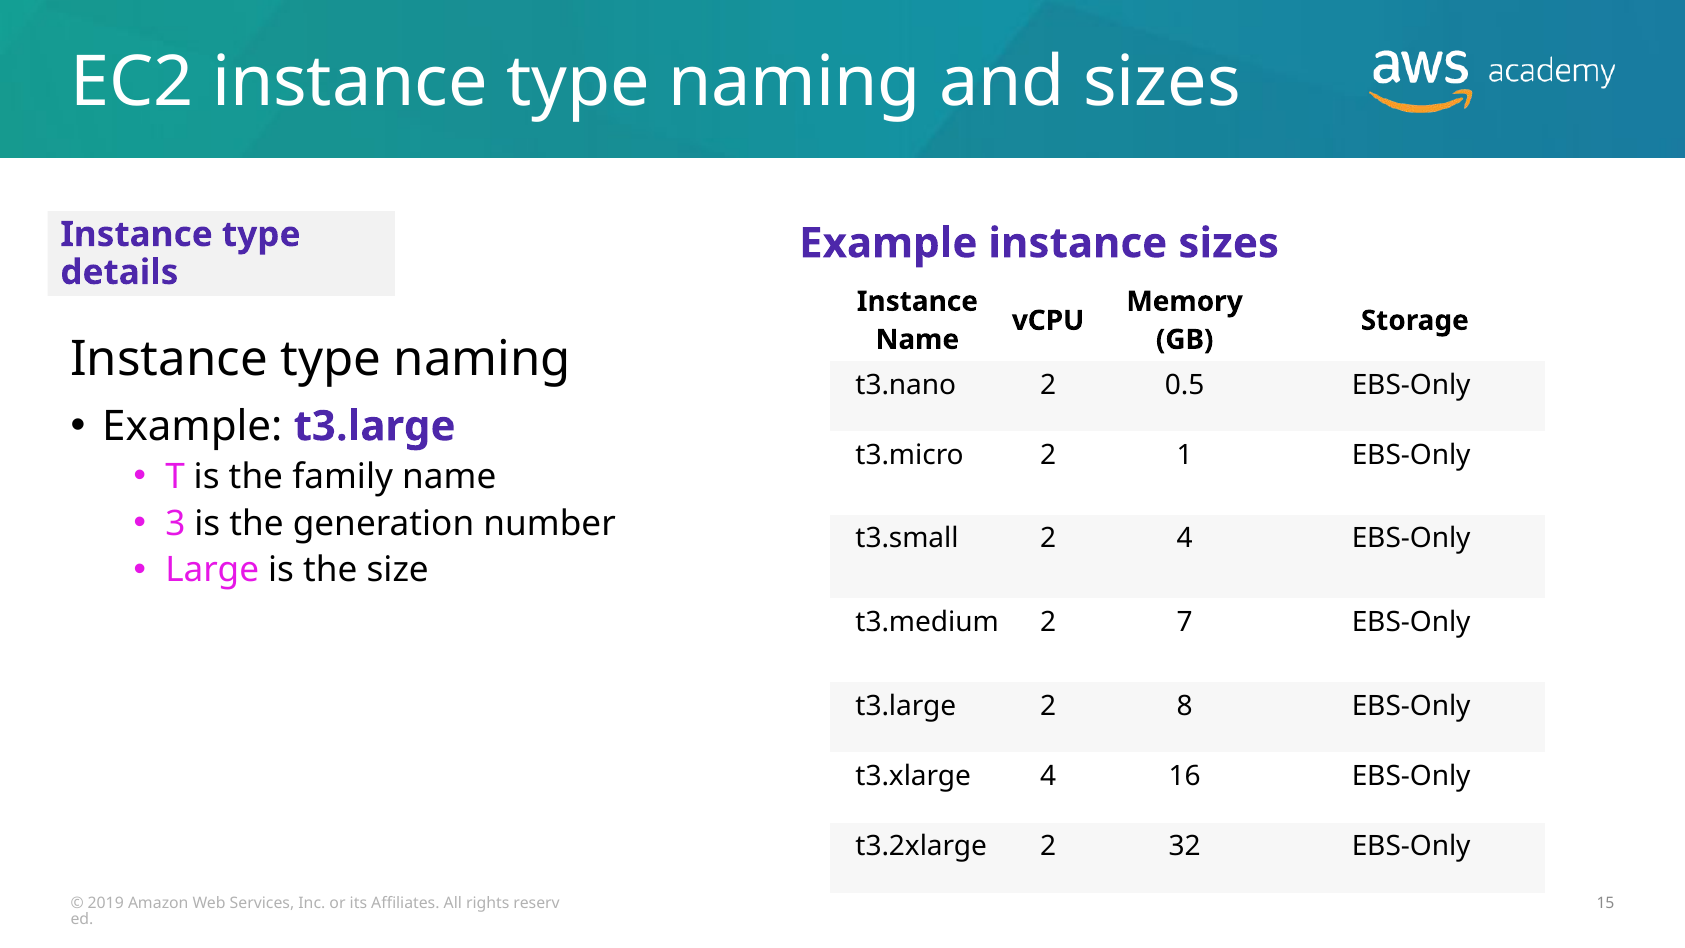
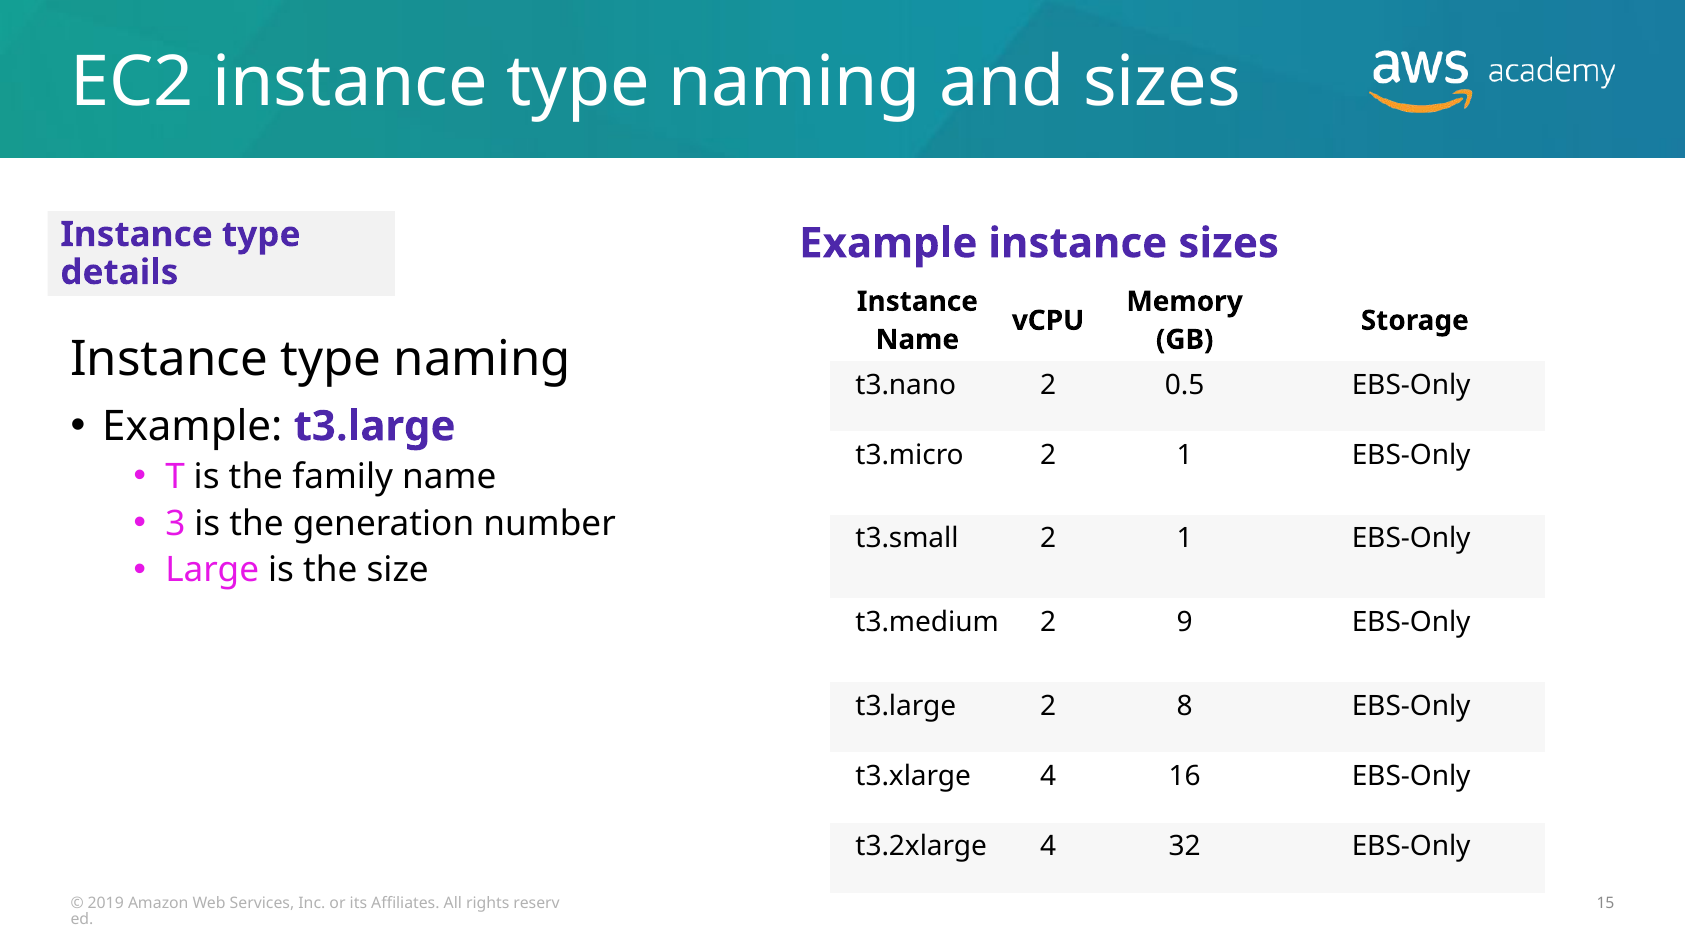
t3.small 2 4: 4 -> 1
7: 7 -> 9
t3.2xlarge 2: 2 -> 4
